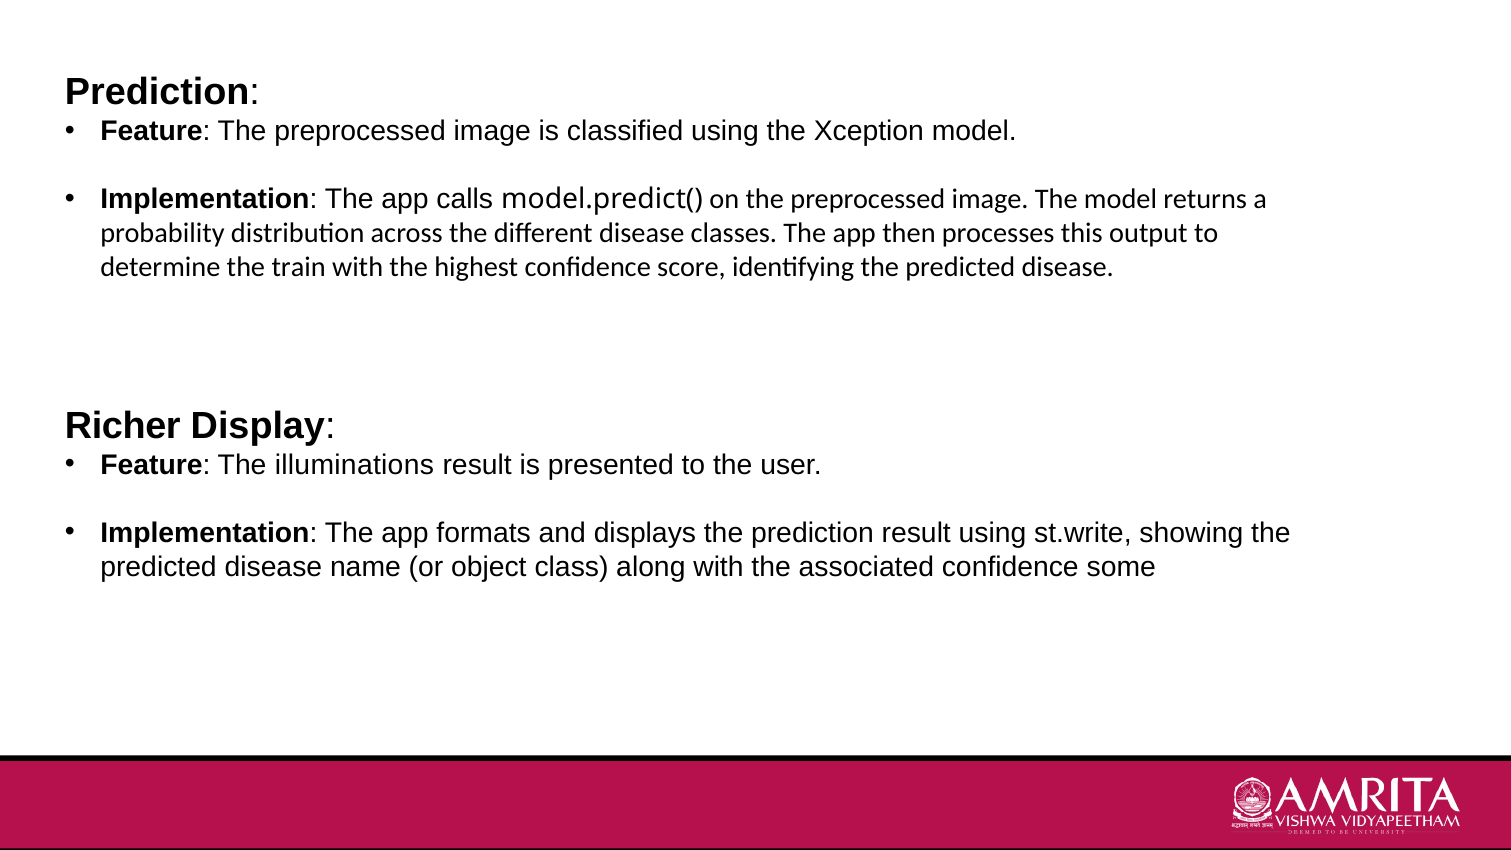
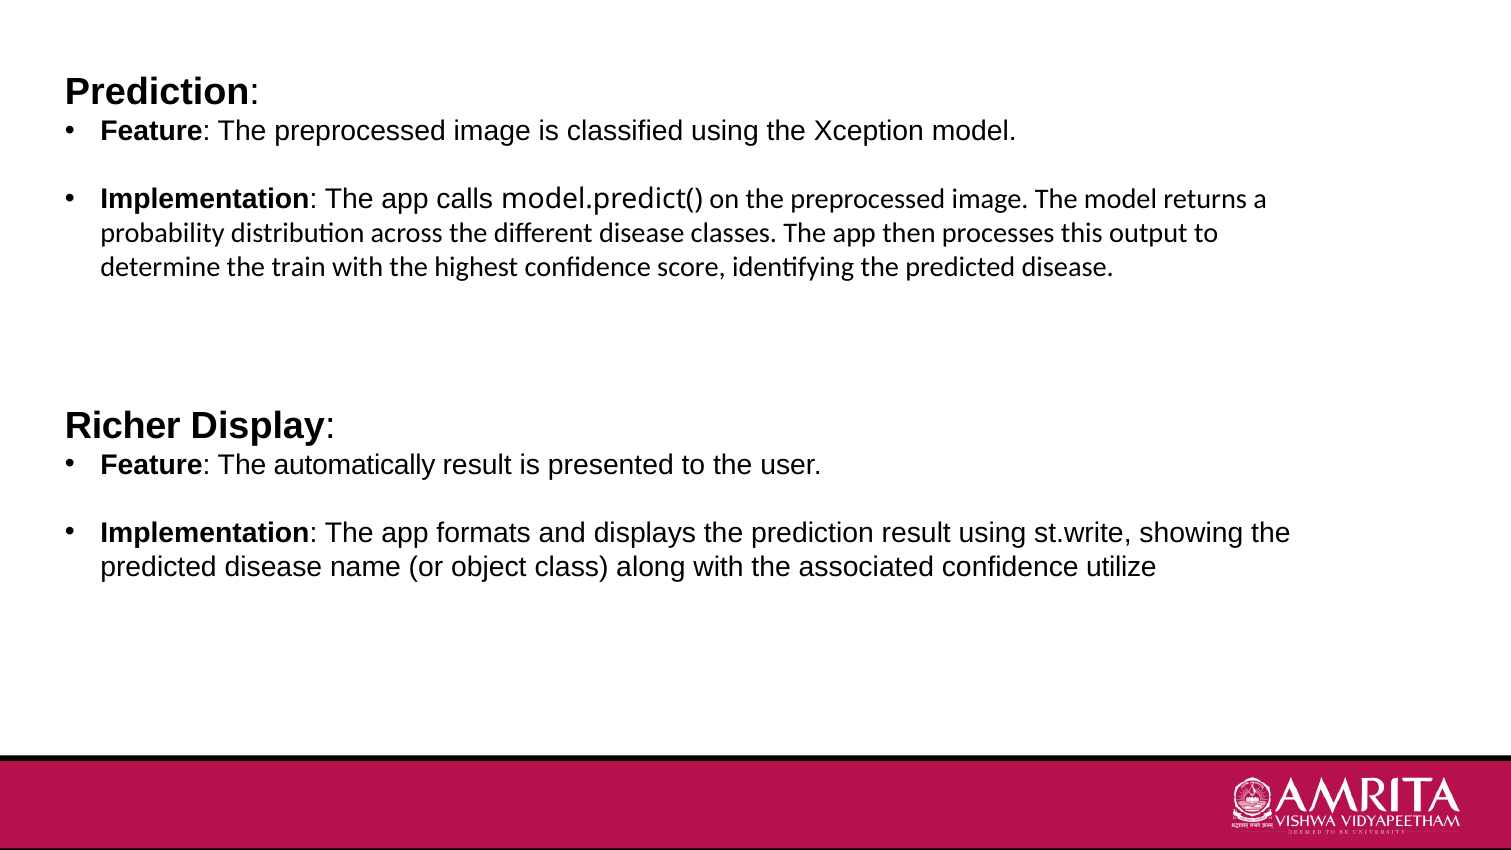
illuminations: illuminations -> automatically
some: some -> utilize
